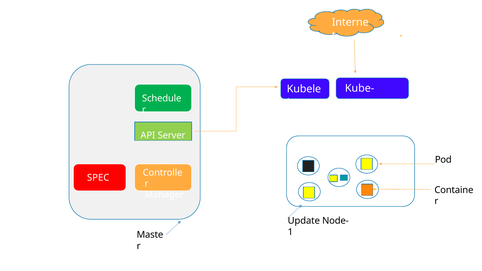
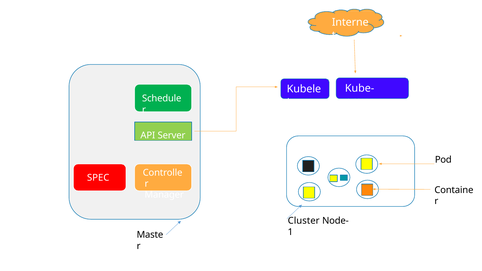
Update: Update -> Cluster
